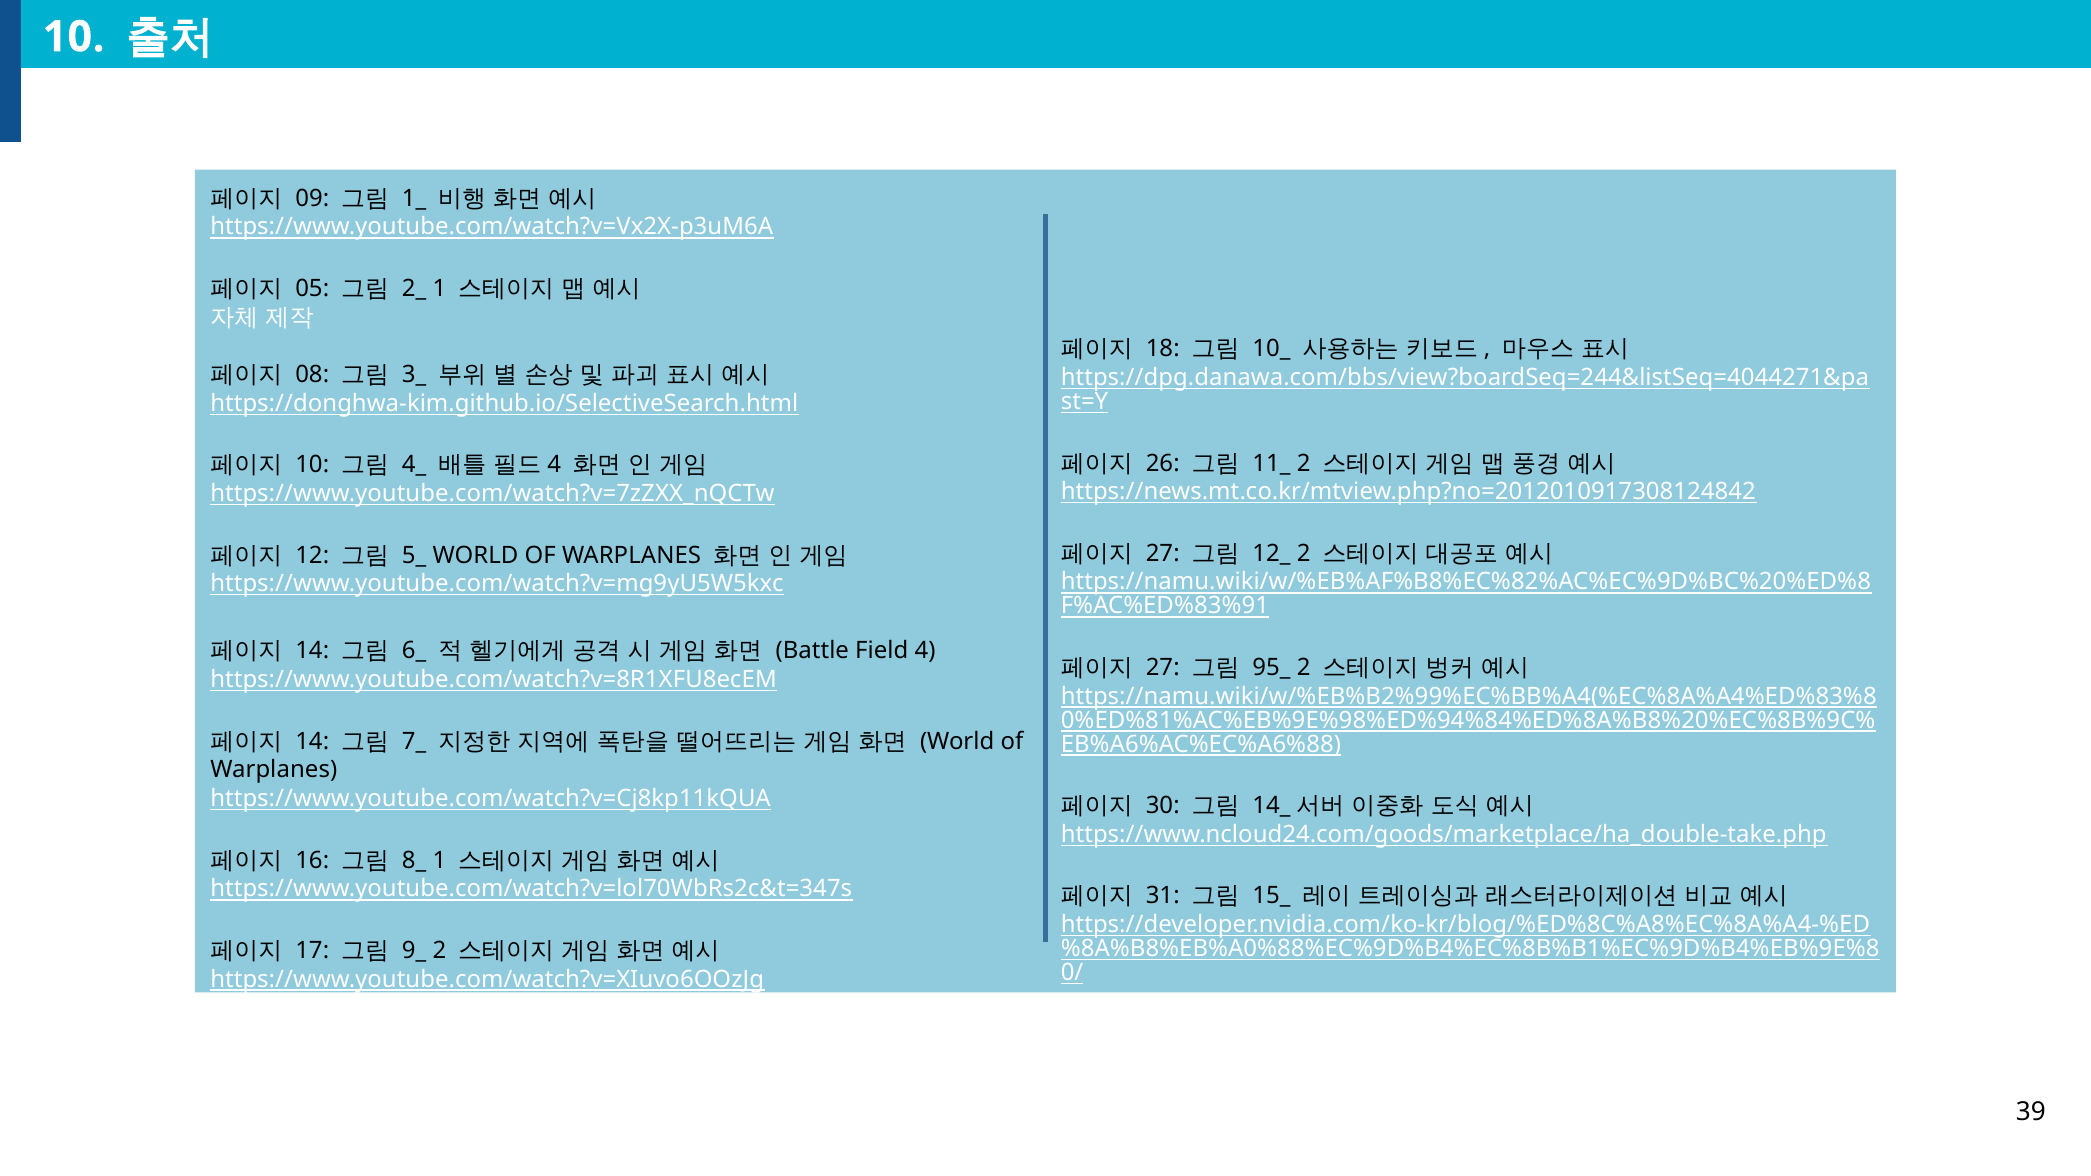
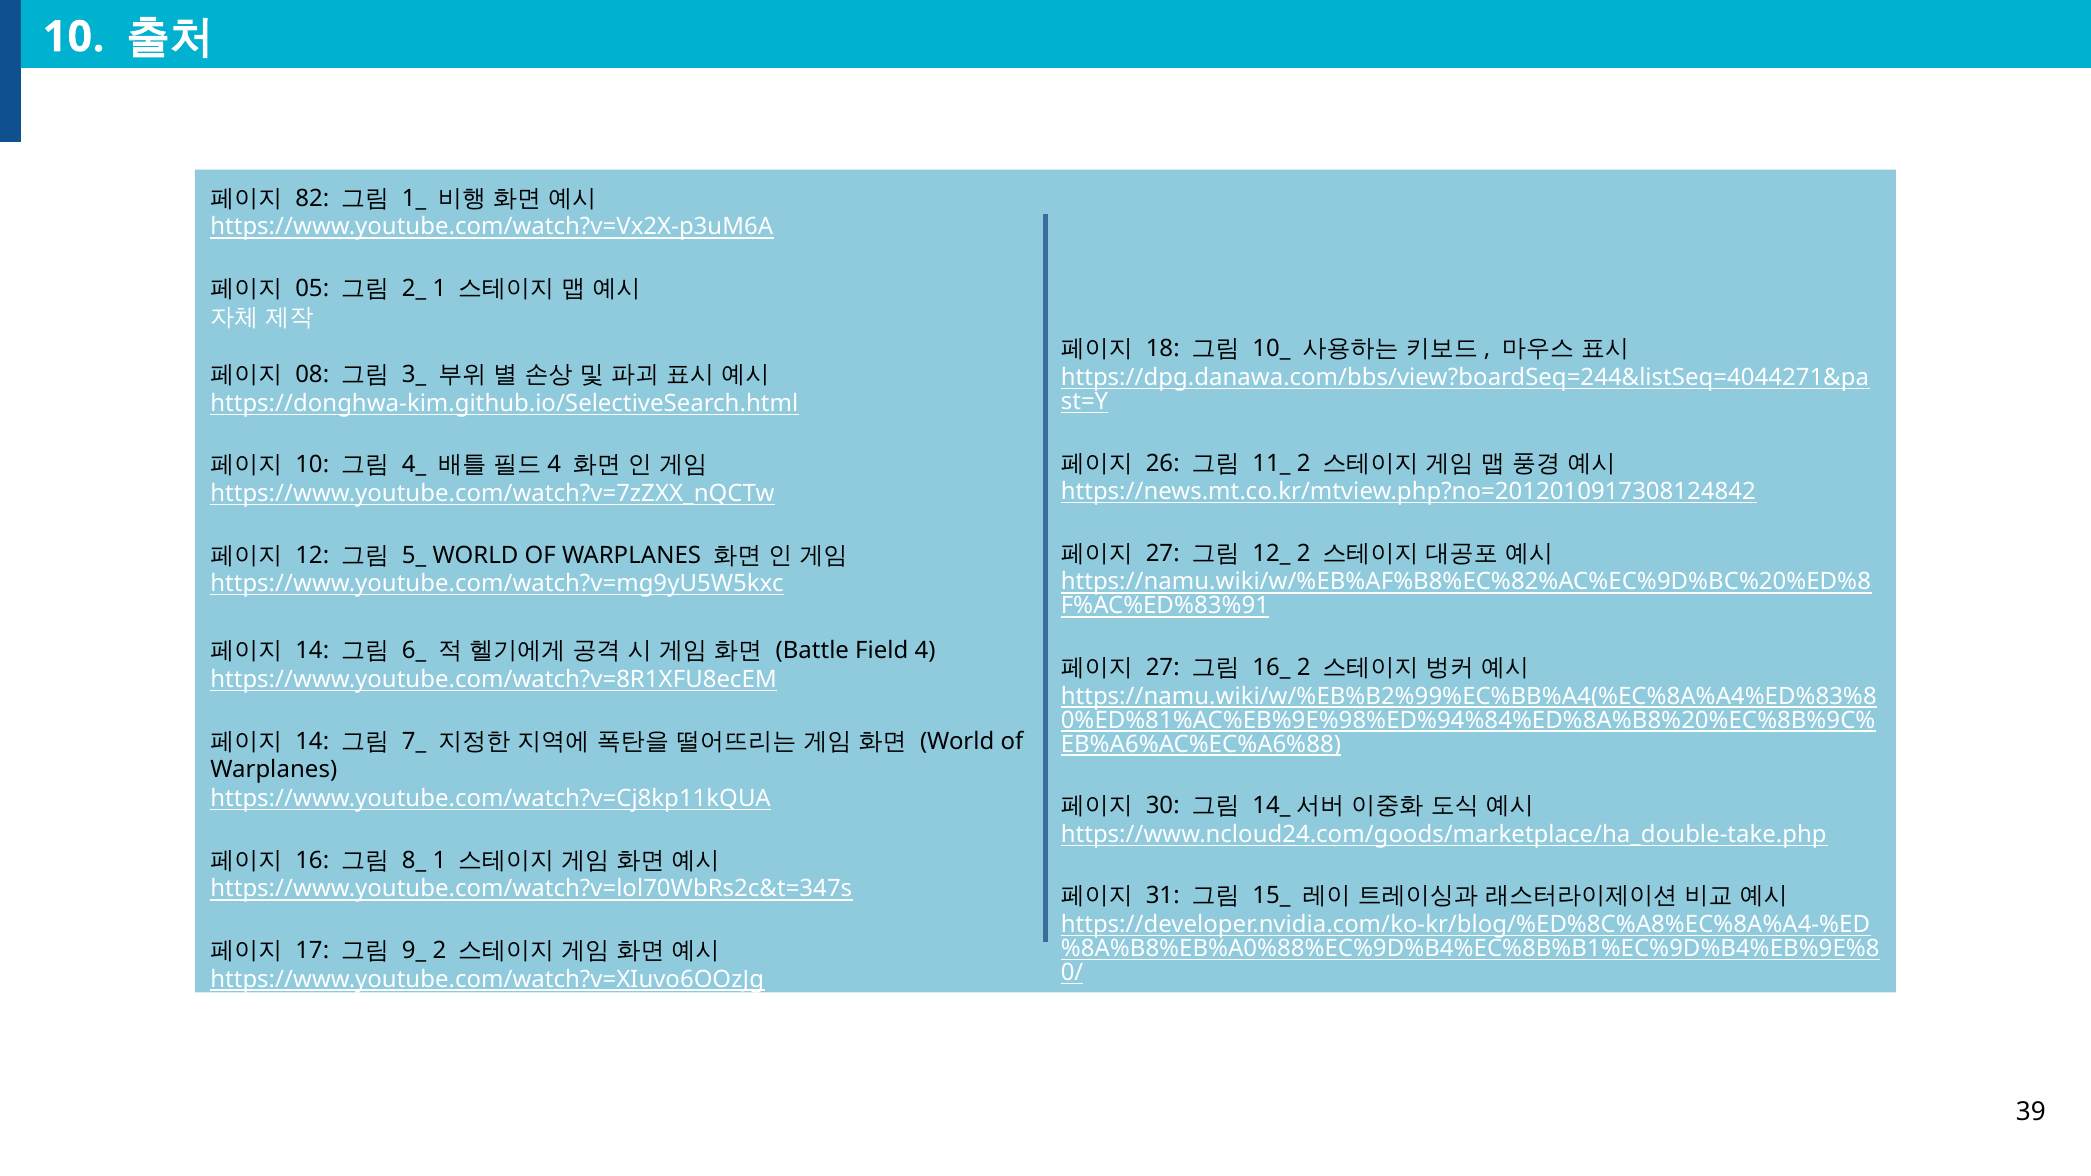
09: 09 -> 82
95_: 95_ -> 16_
